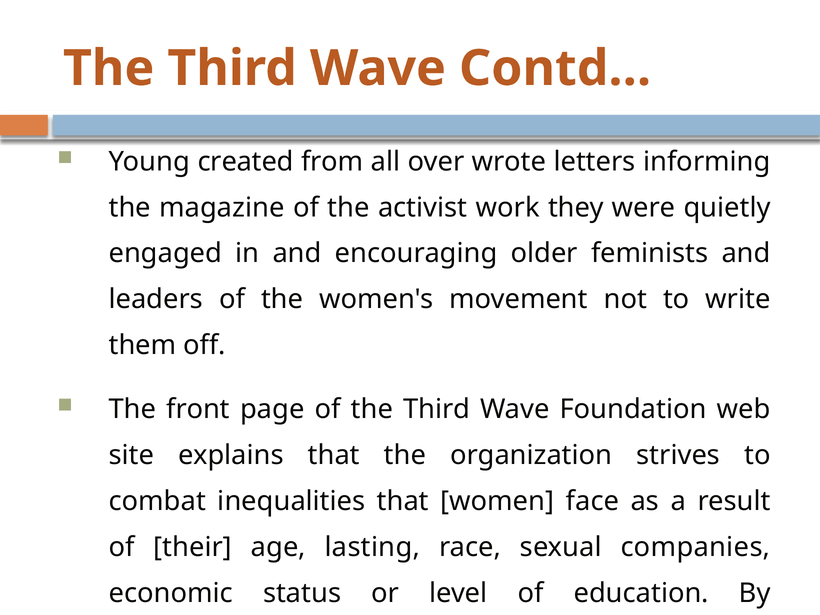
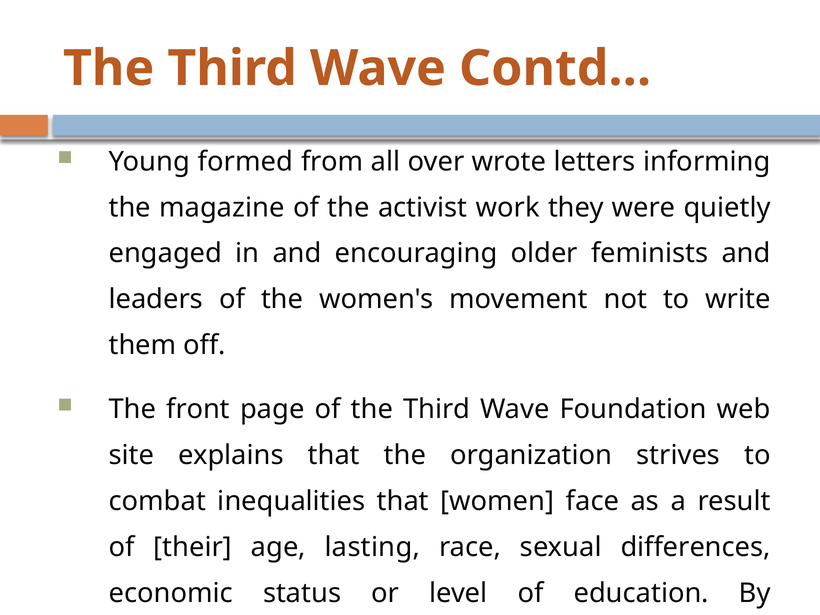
created: created -> formed
companies: companies -> differences
